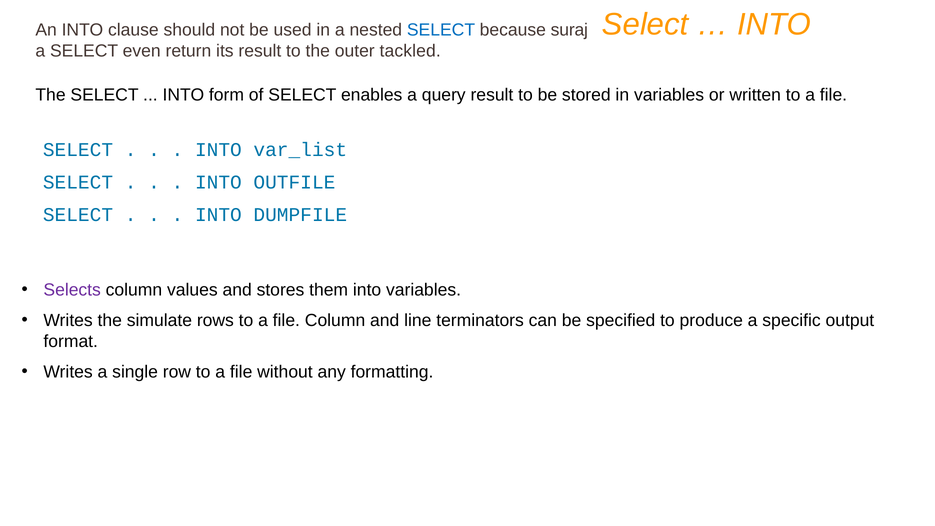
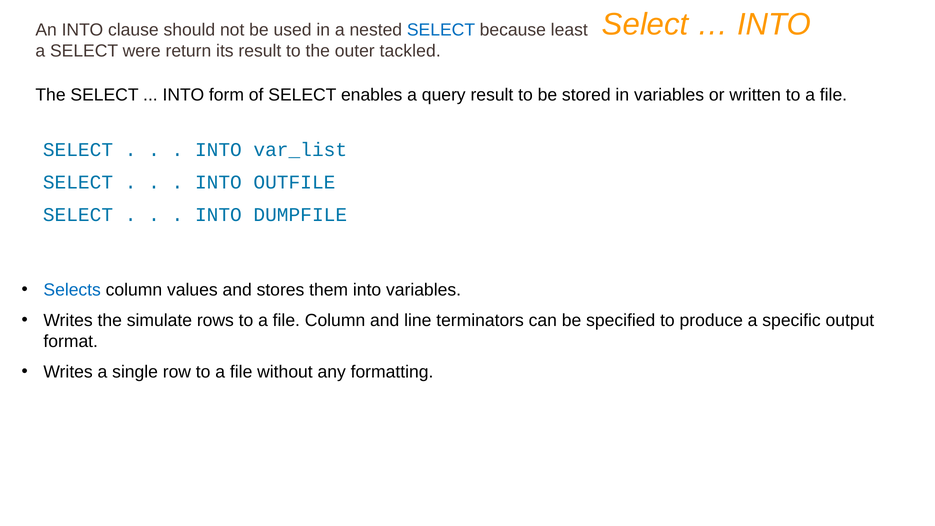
suraj: suraj -> least
even: even -> were
Selects colour: purple -> blue
